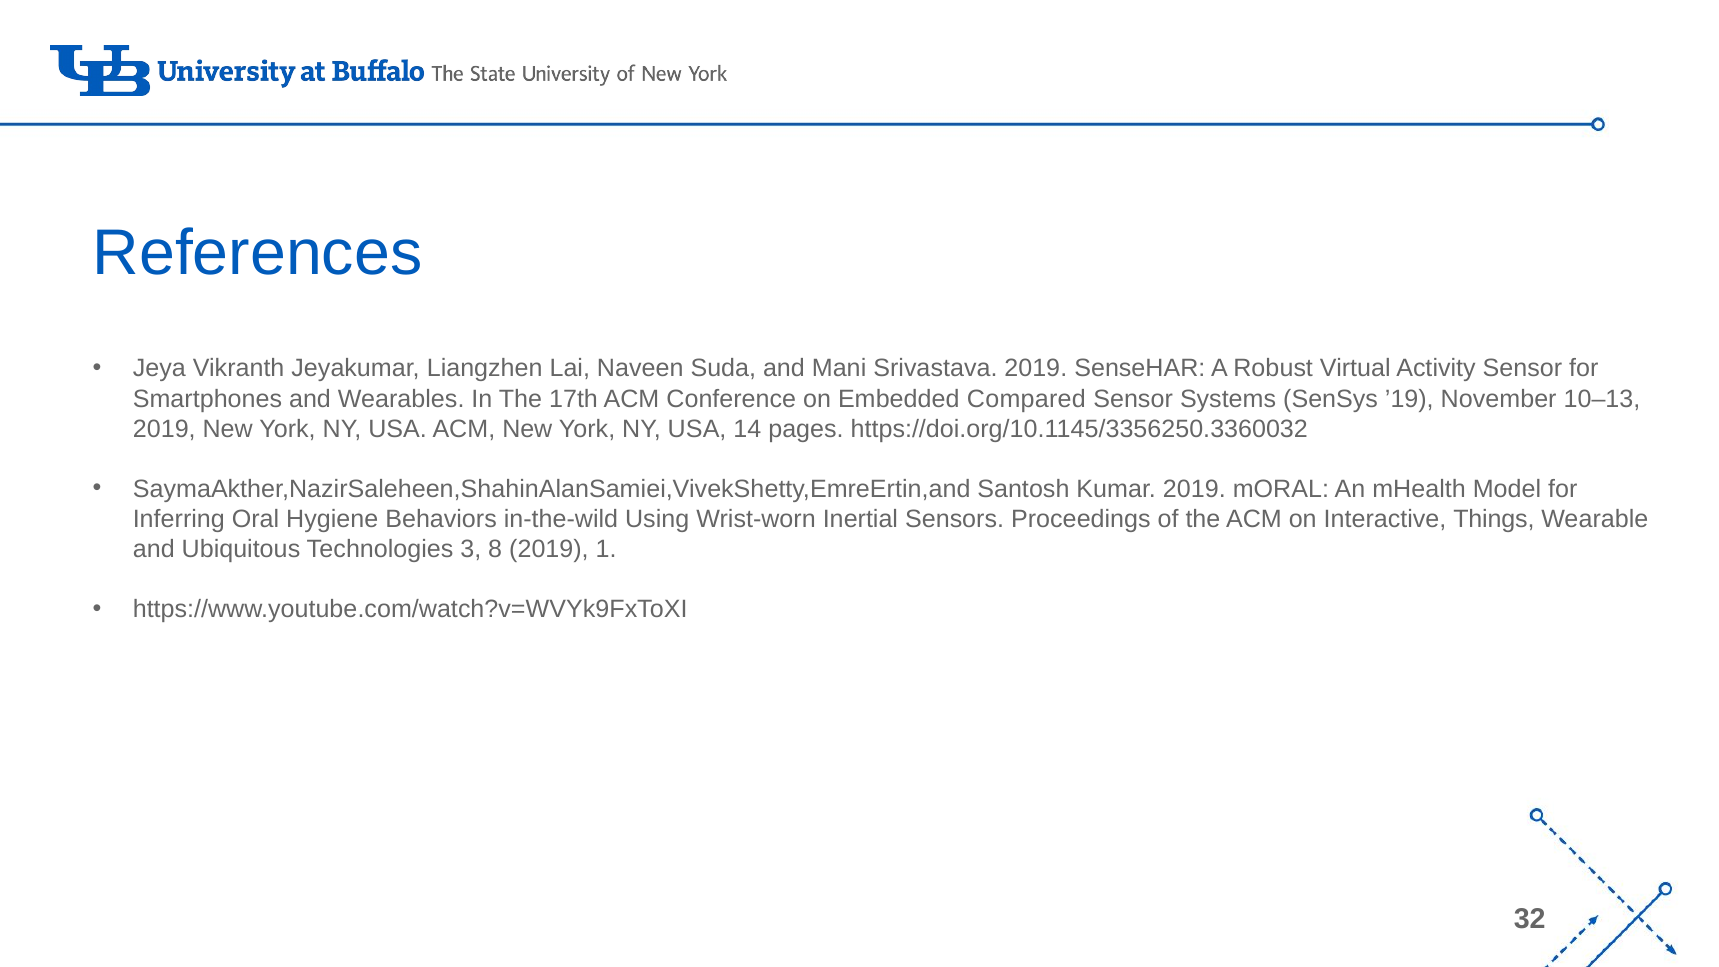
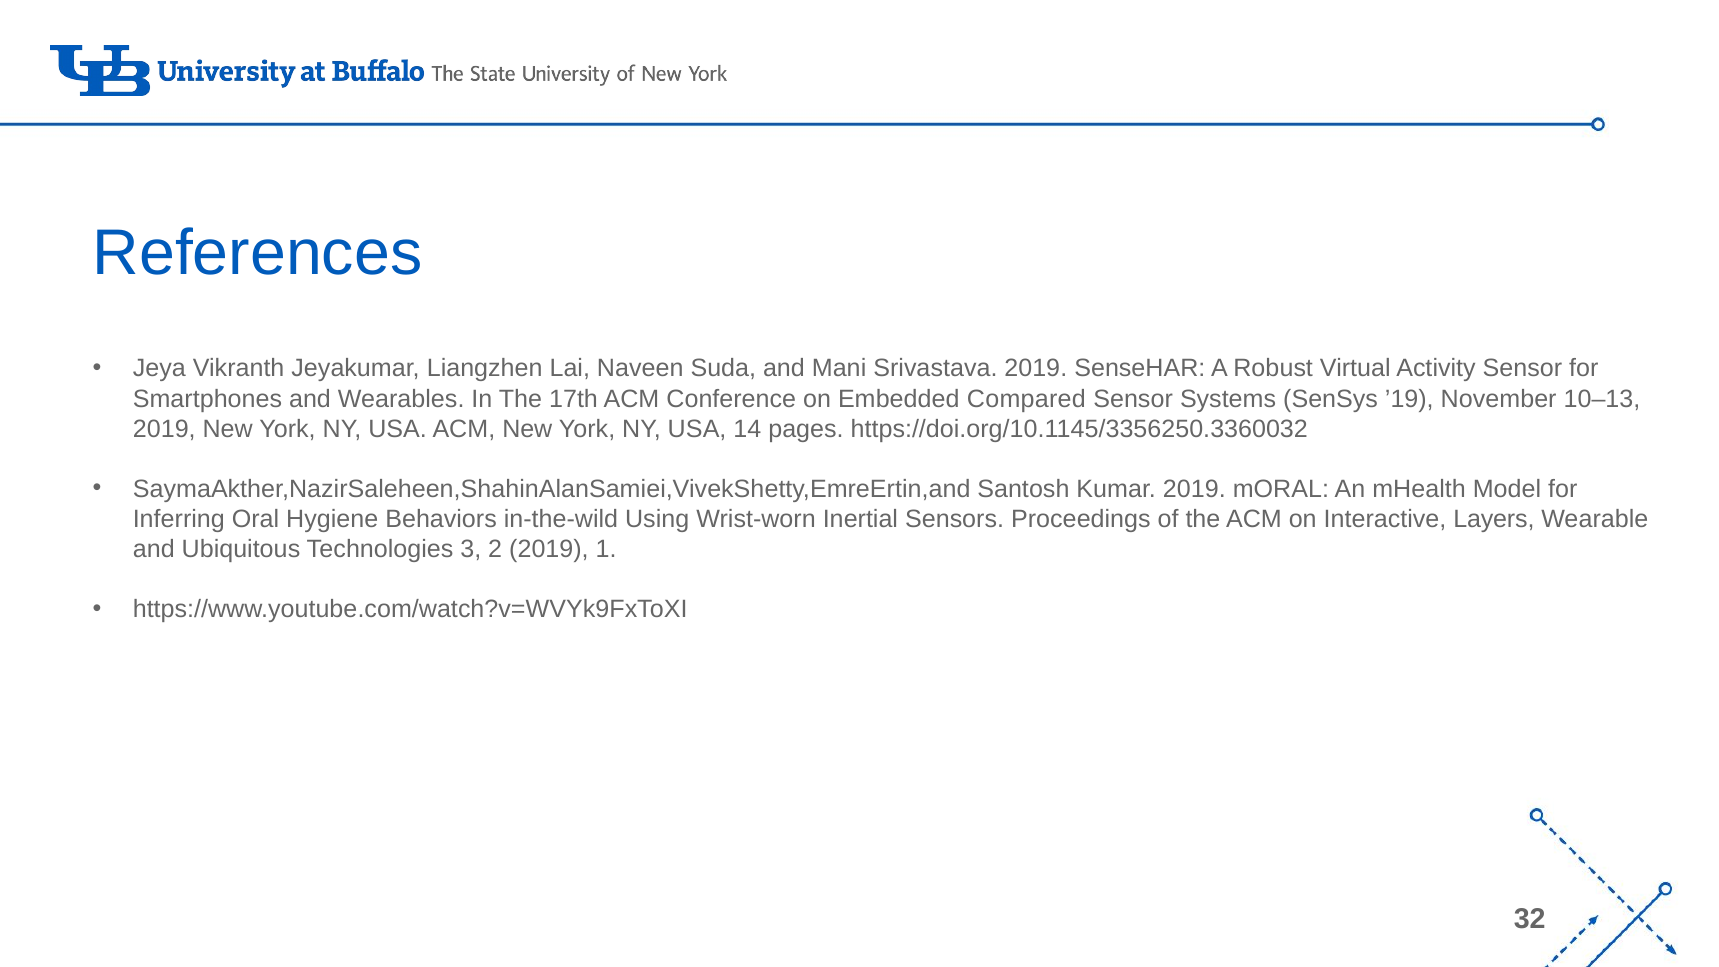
Things: Things -> Layers
8: 8 -> 2
